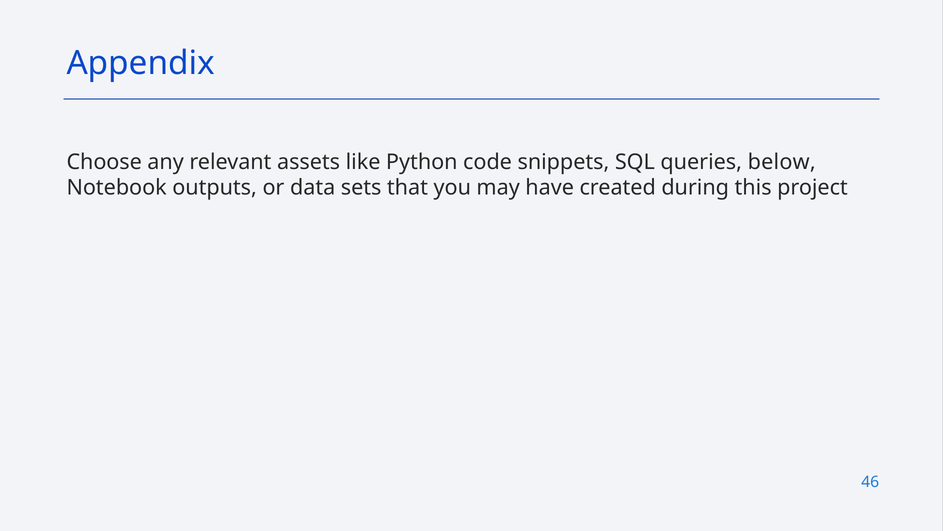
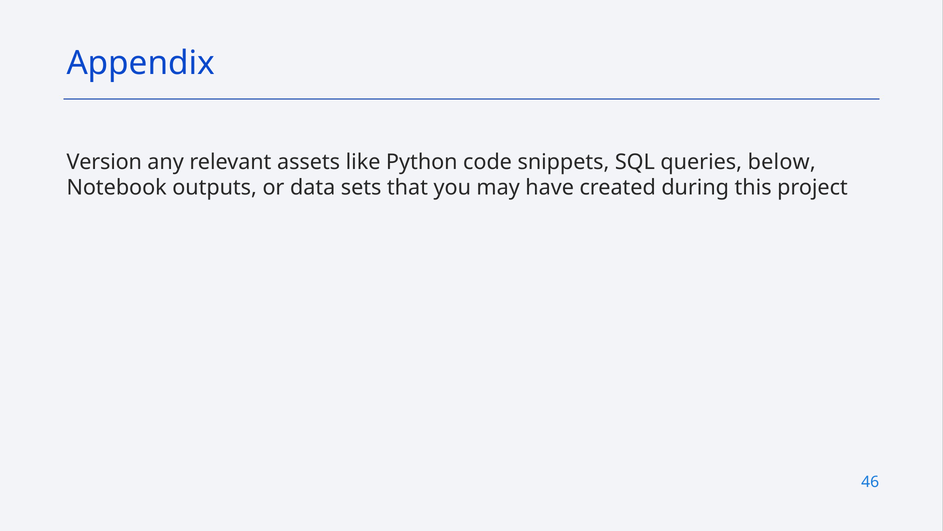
Choose: Choose -> Version
